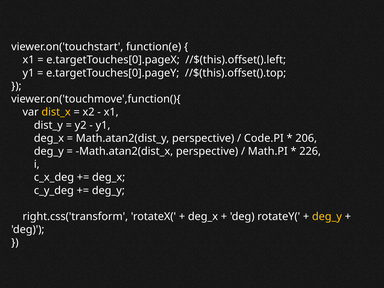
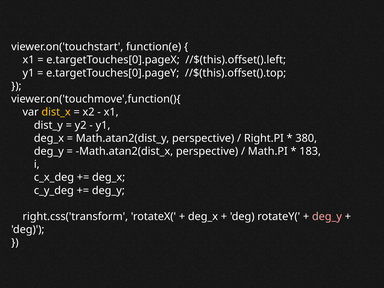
Code.PI: Code.PI -> Right.PI
206: 206 -> 380
226: 226 -> 183
deg_y at (327, 217) colour: yellow -> pink
